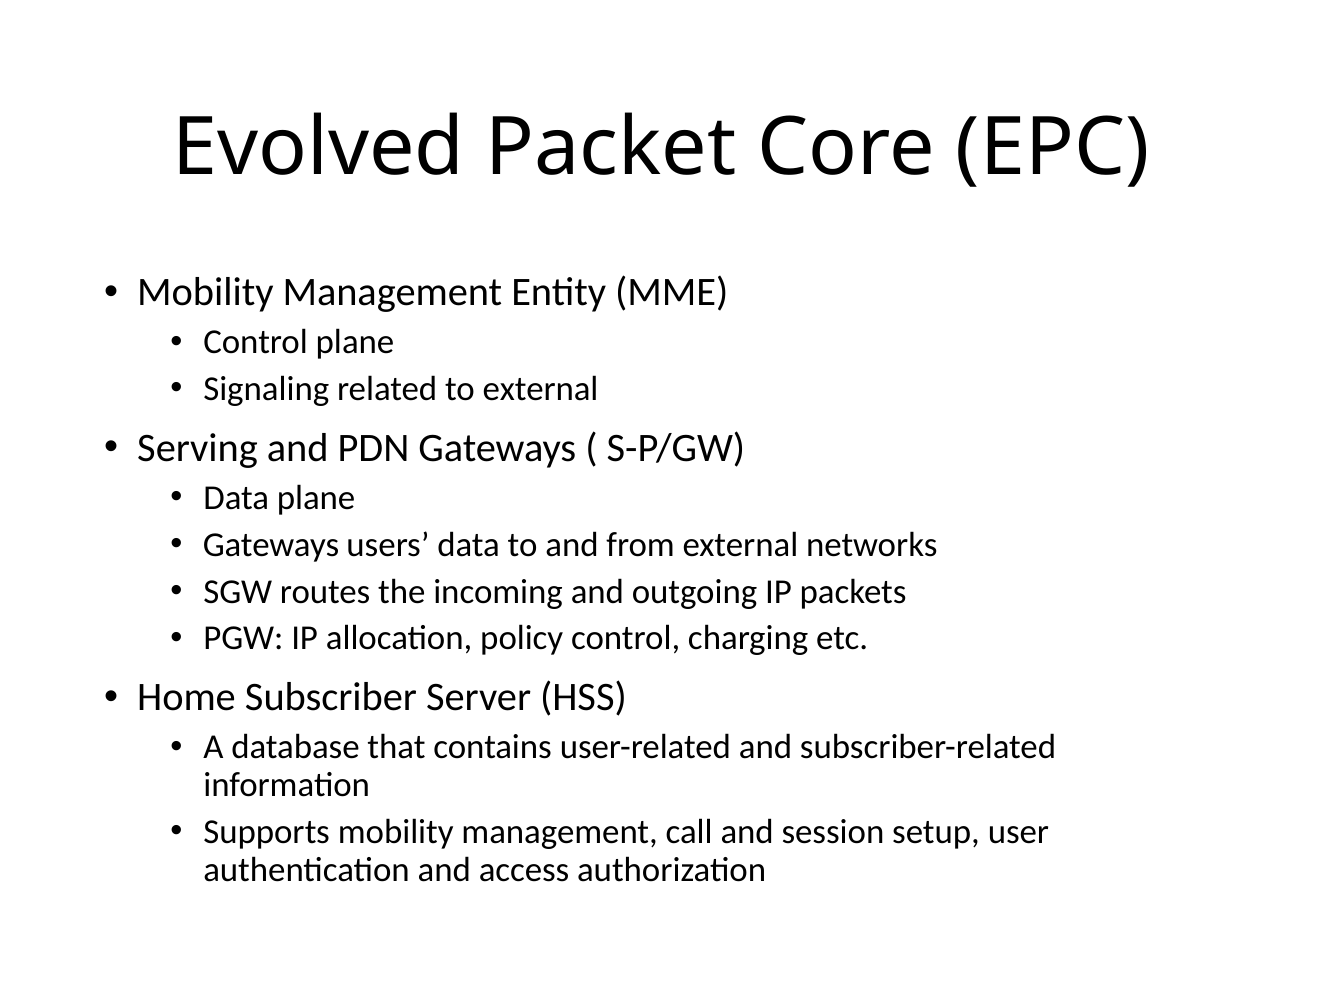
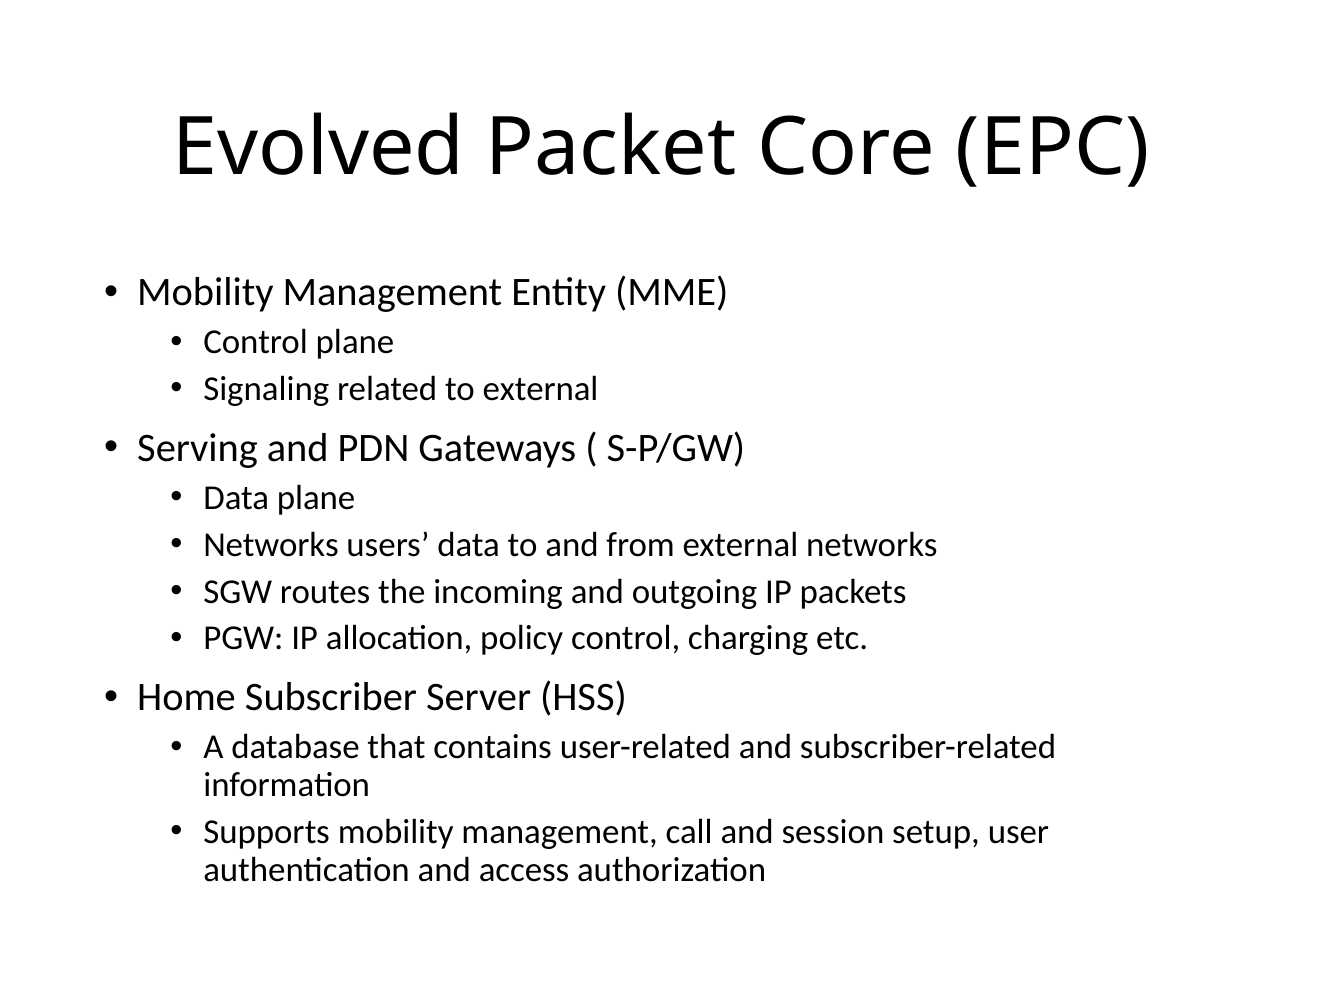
Gateways at (271, 545): Gateways -> Networks
